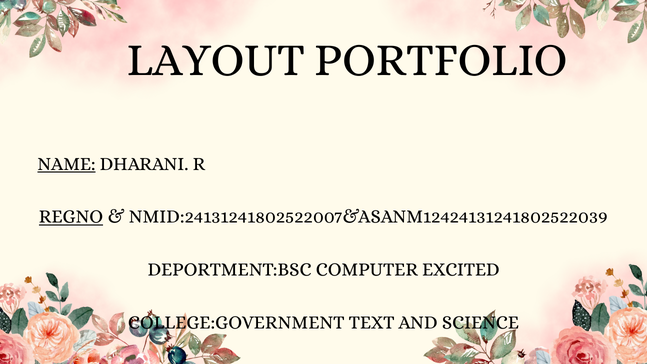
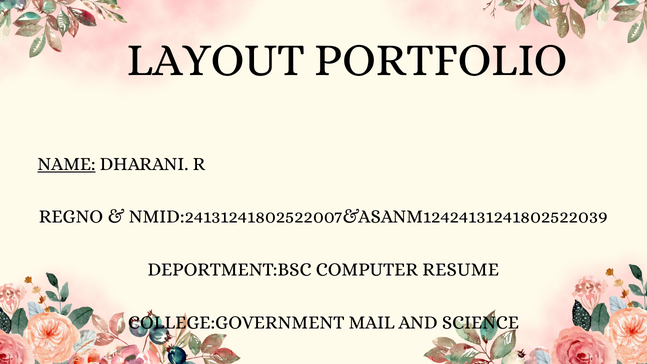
REGNO underline: present -> none
EXCITED: EXCITED -> RESUME
TEXT: TEXT -> MAIL
